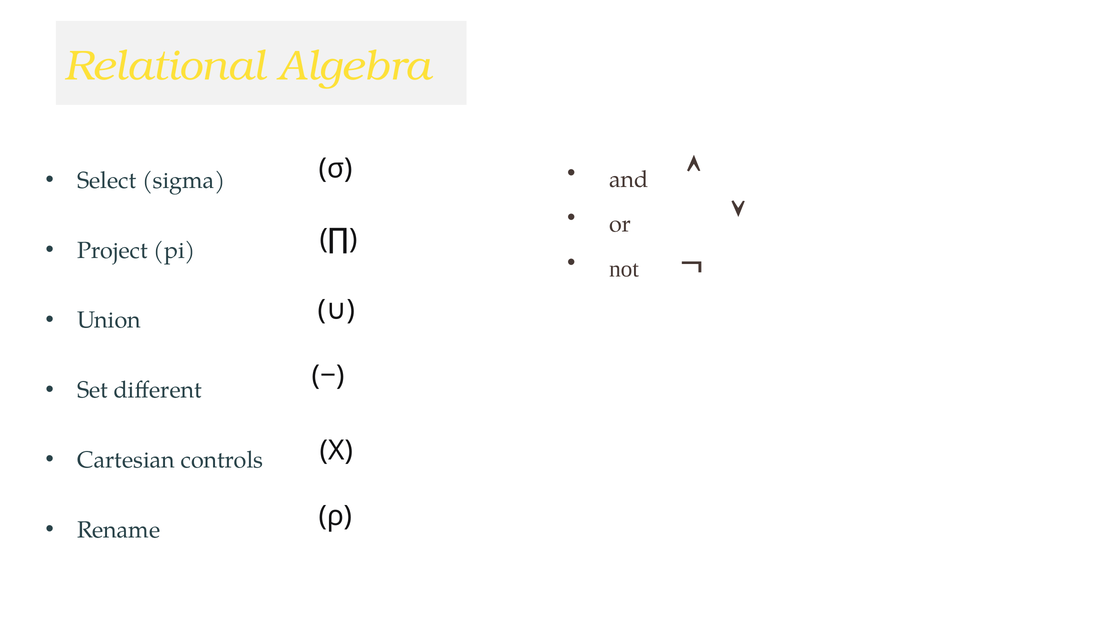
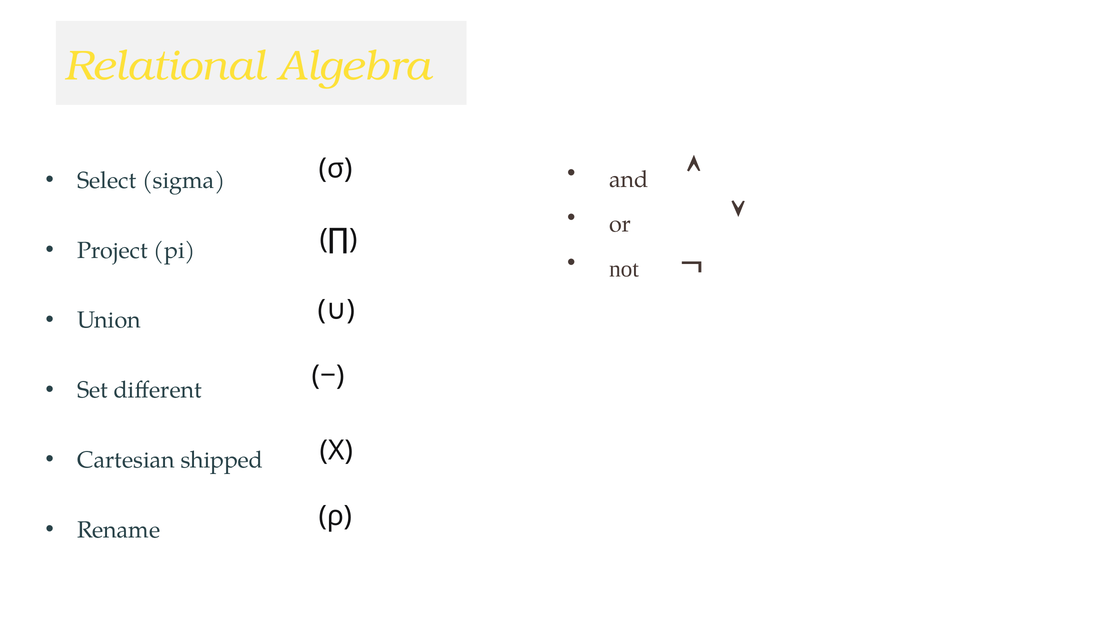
controls: controls -> shipped
